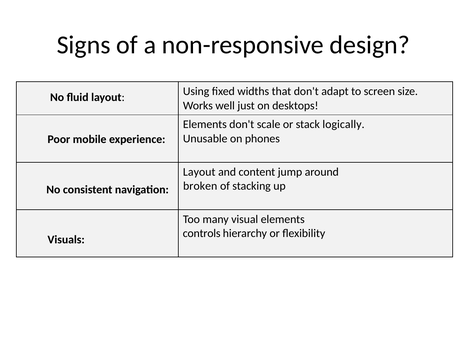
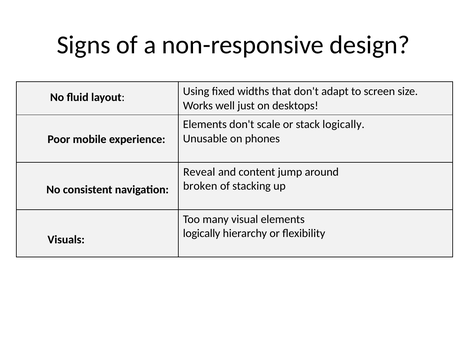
Layout at (199, 172): Layout -> Reveal
controls at (202, 234): controls -> logically
